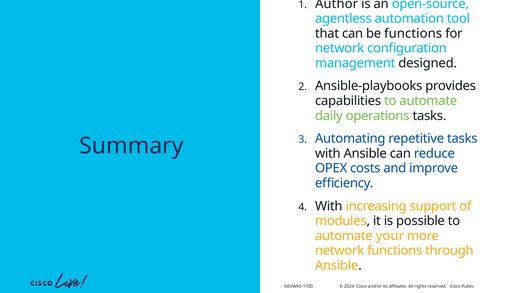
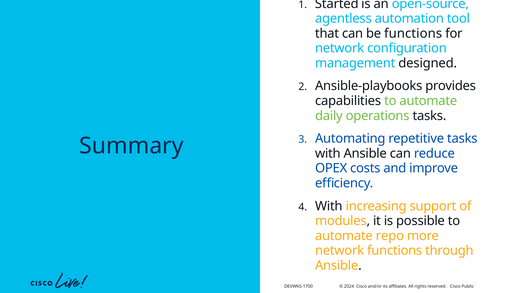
Author: Author -> Started
your: your -> repo
